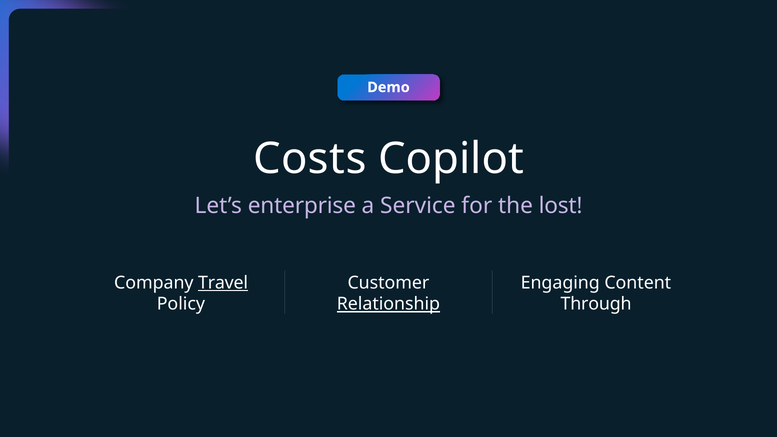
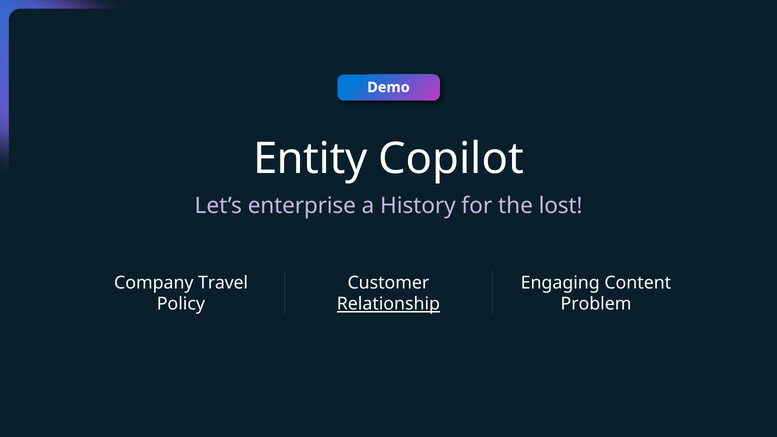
Costs: Costs -> Entity
Service: Service -> History
Travel underline: present -> none
Through: Through -> Problem
